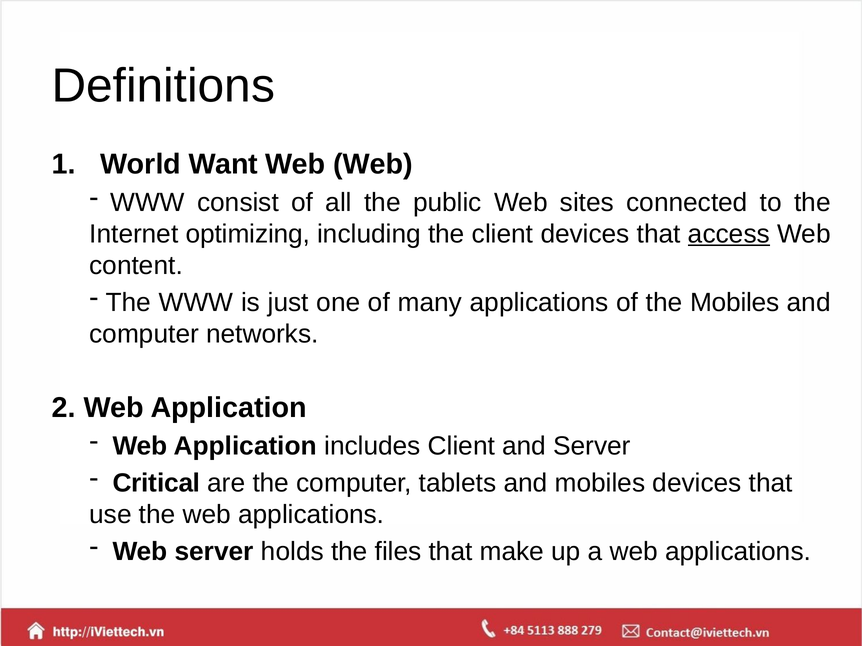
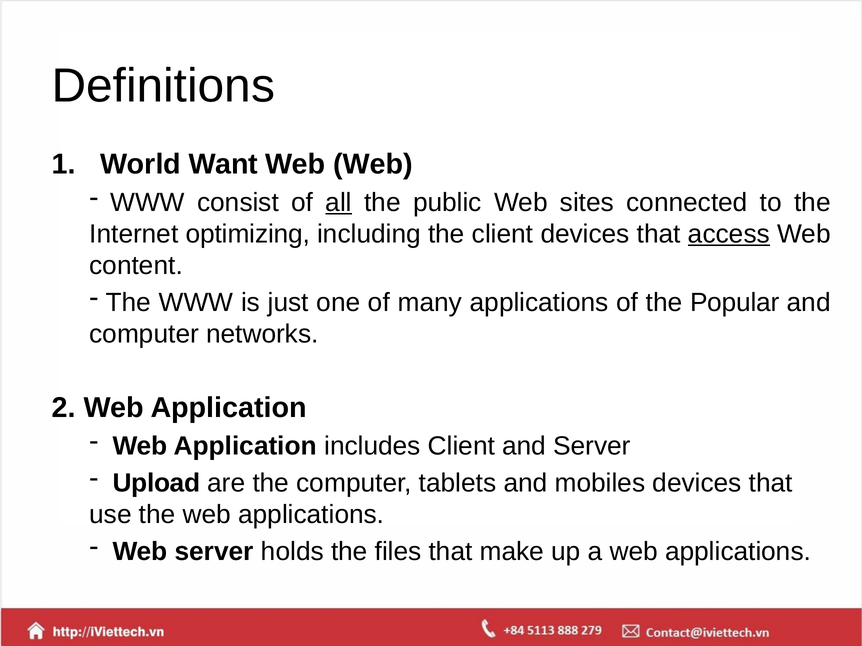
all underline: none -> present
the Mobiles: Mobiles -> Popular
Critical: Critical -> Upload
